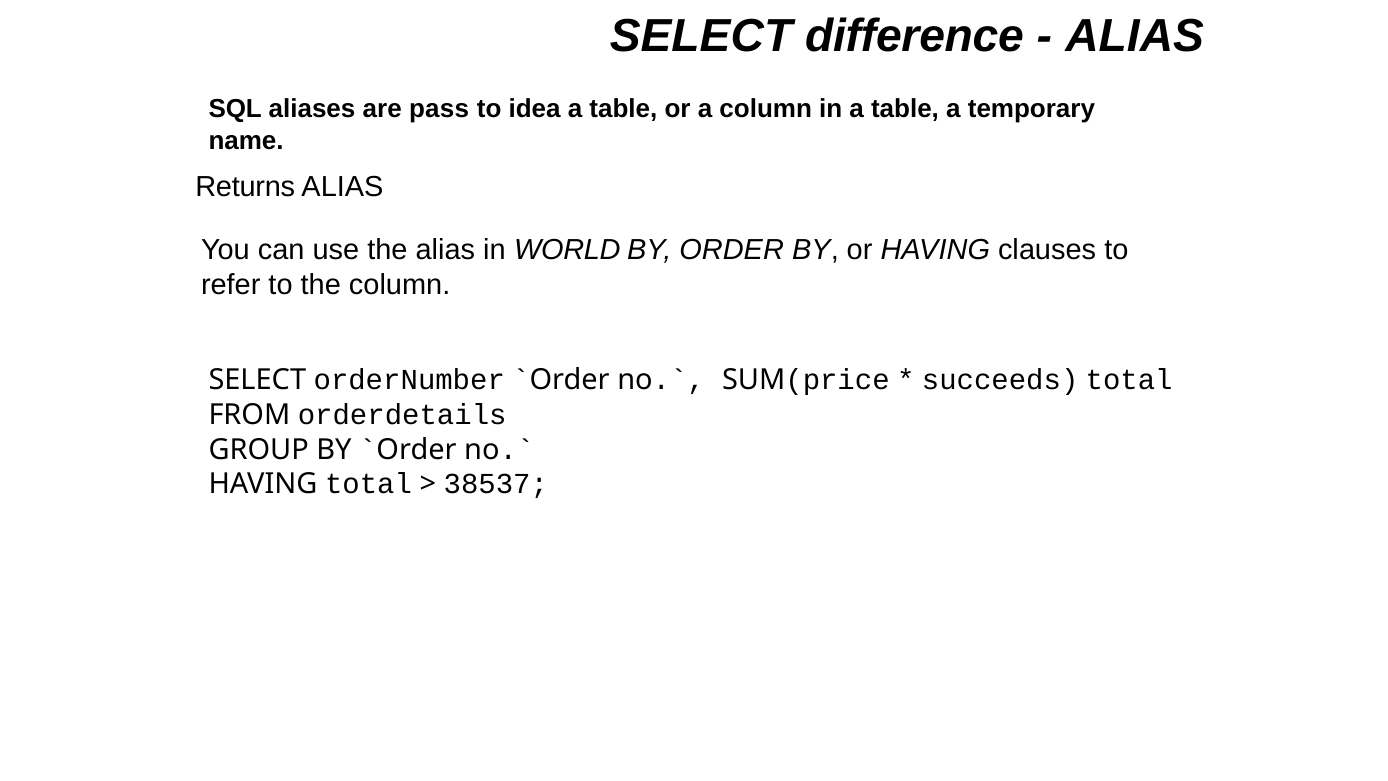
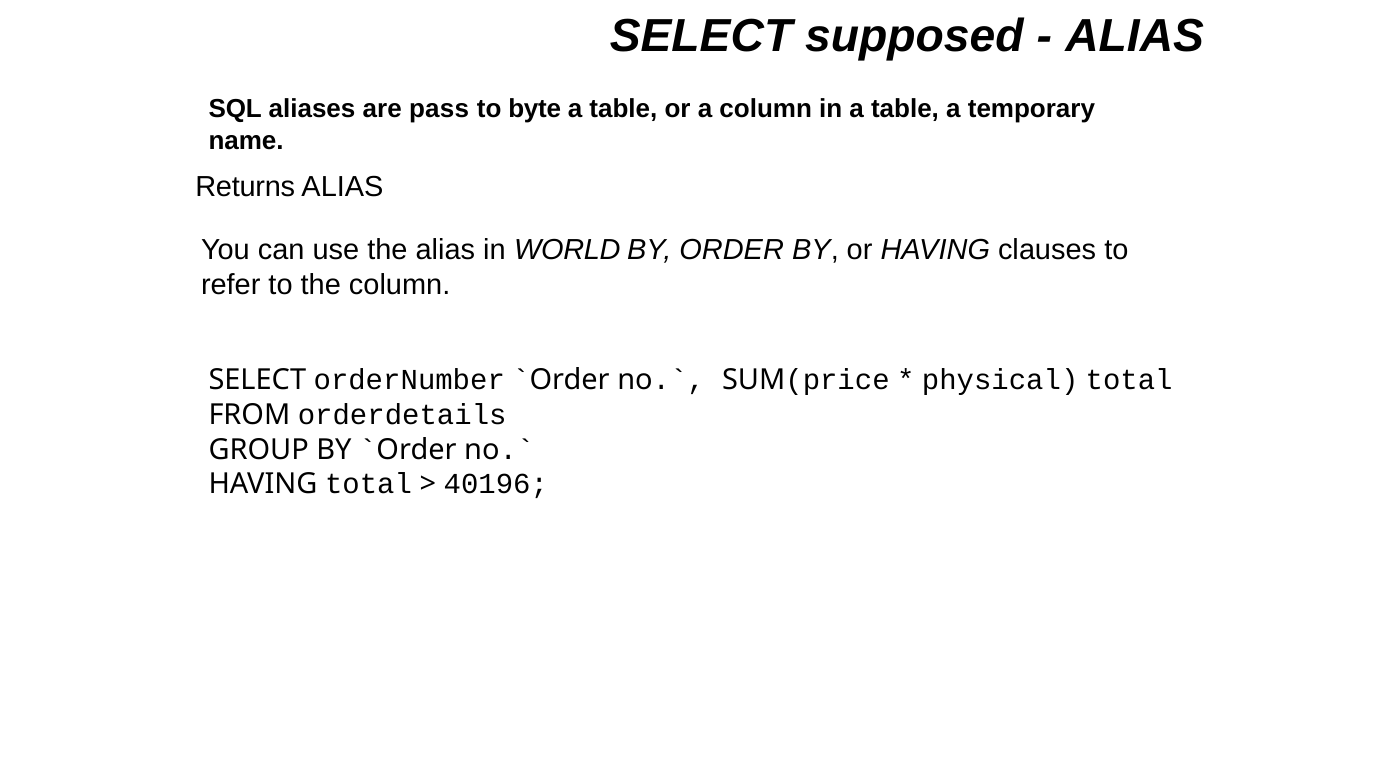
difference: difference -> supposed
idea: idea -> byte
succeeds: succeeds -> physical
38537: 38537 -> 40196
